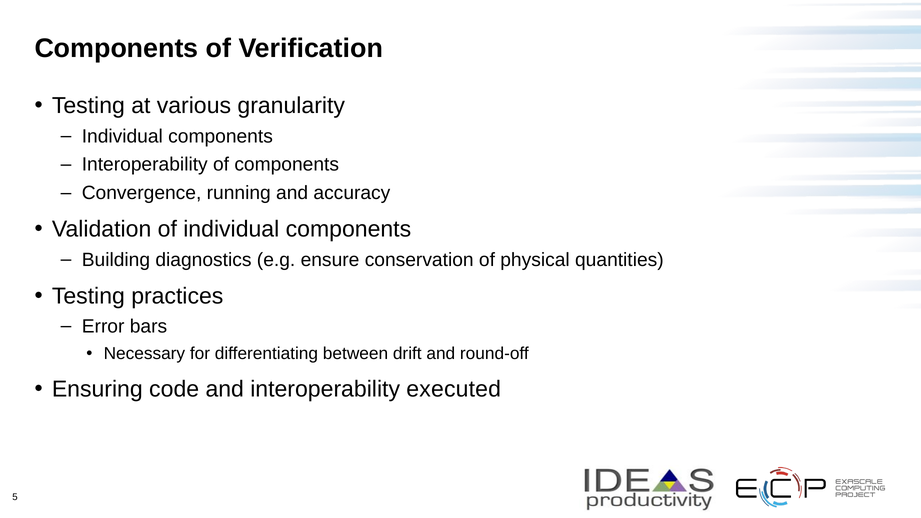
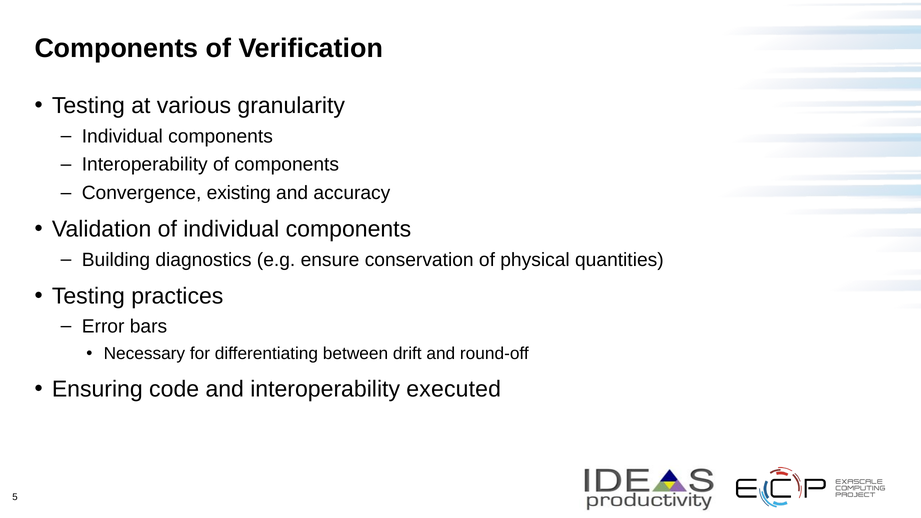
running: running -> existing
